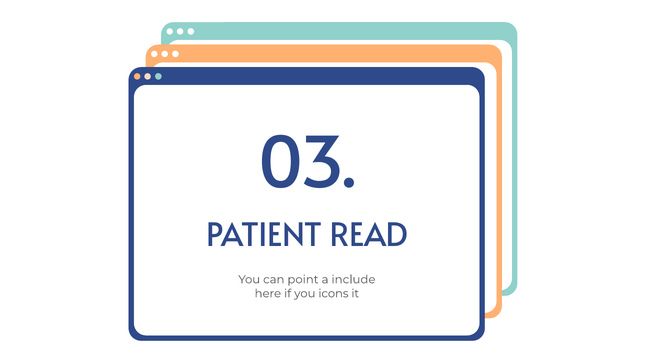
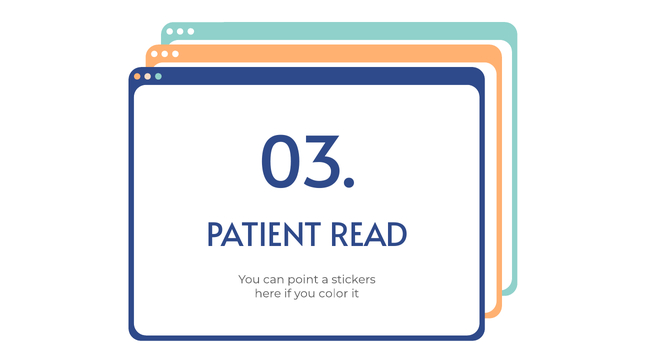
include: include -> stickers
icons: icons -> color
